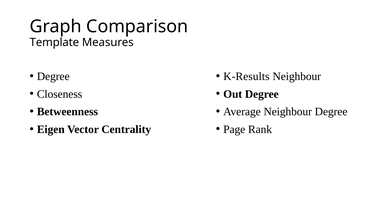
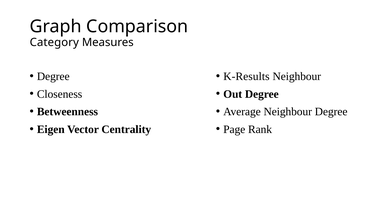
Template: Template -> Category
